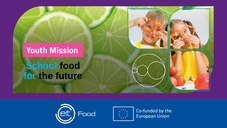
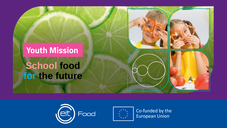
School colour: light blue -> pink
